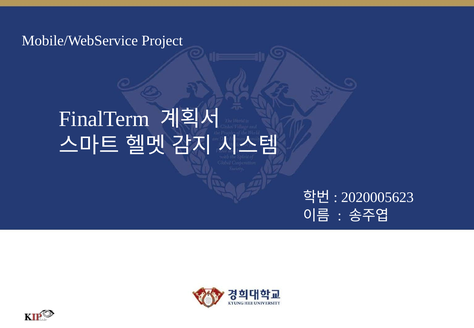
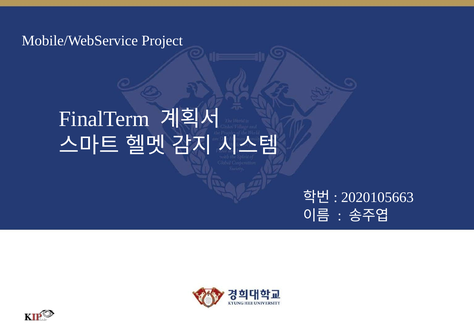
2020005623: 2020005623 -> 2020105663
